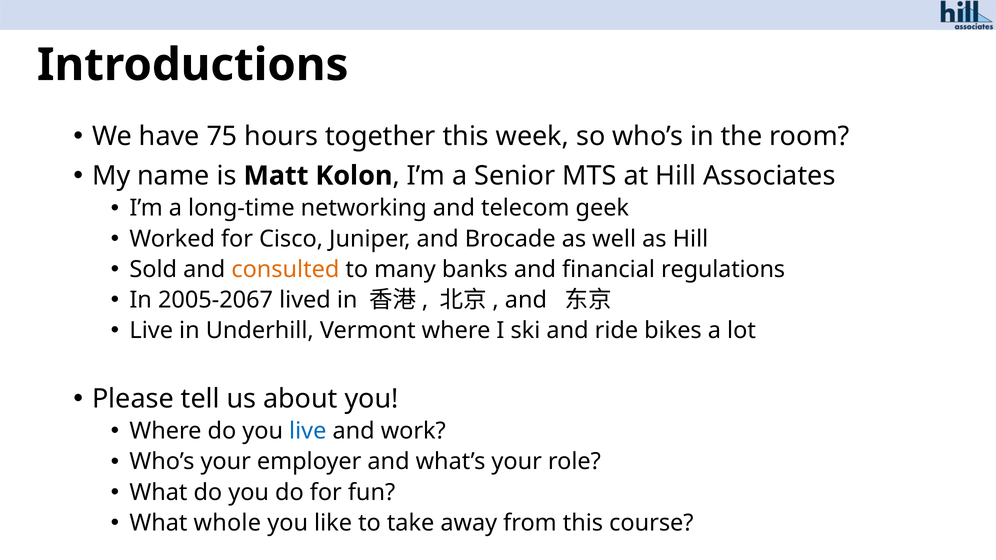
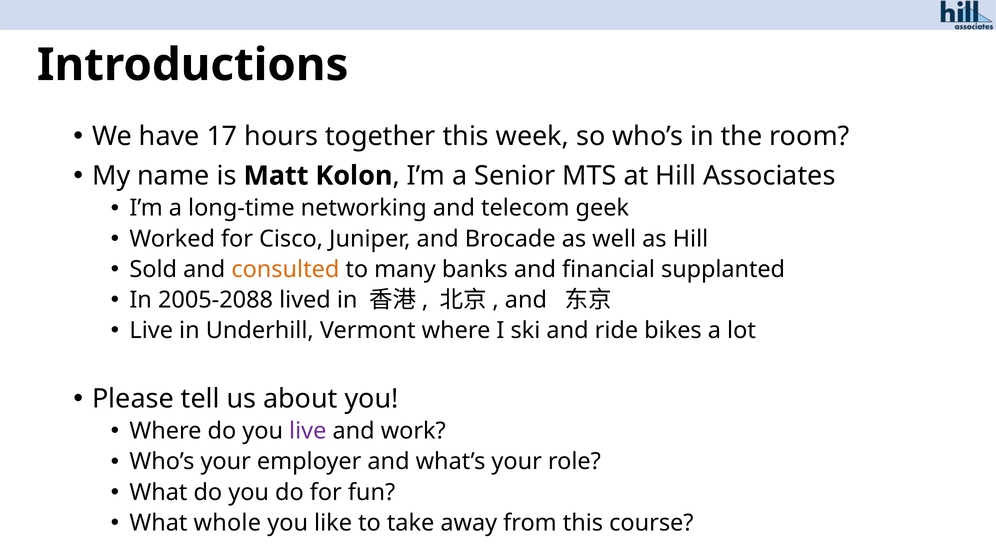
75: 75 -> 17
regulations: regulations -> supplanted
2005-2067: 2005-2067 -> 2005-2088
live at (308, 431) colour: blue -> purple
